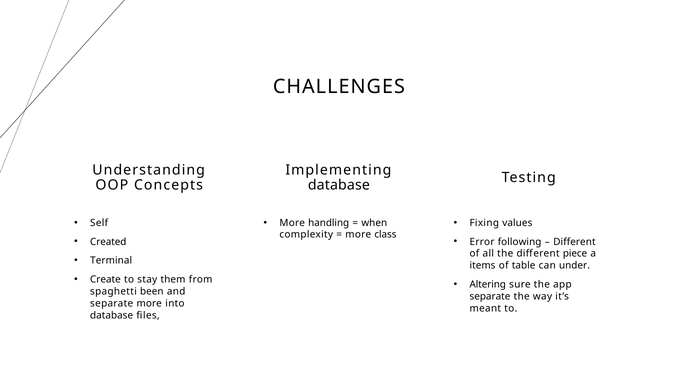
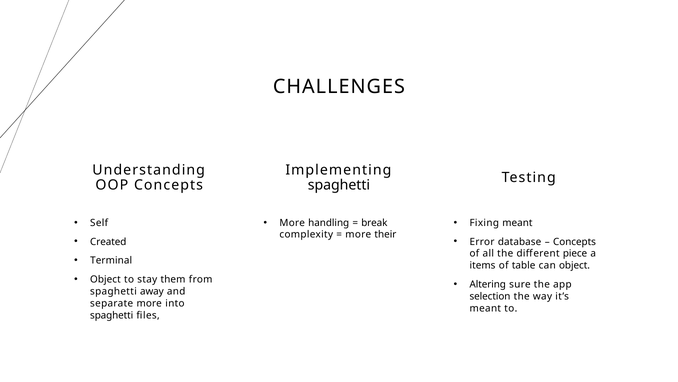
database at (339, 185): database -> spaghetti
when: when -> break
Fixing values: values -> meant
class: class -> their
following: following -> database
Different at (574, 241): Different -> Concepts
can under: under -> object
Create at (105, 279): Create -> Object
been: been -> away
separate at (490, 296): separate -> selection
database at (112, 315): database -> spaghetti
